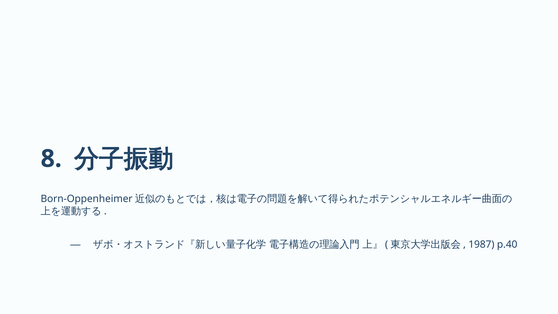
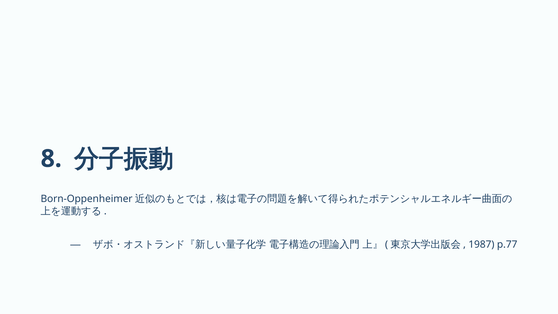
p.40: p.40 -> p.77
